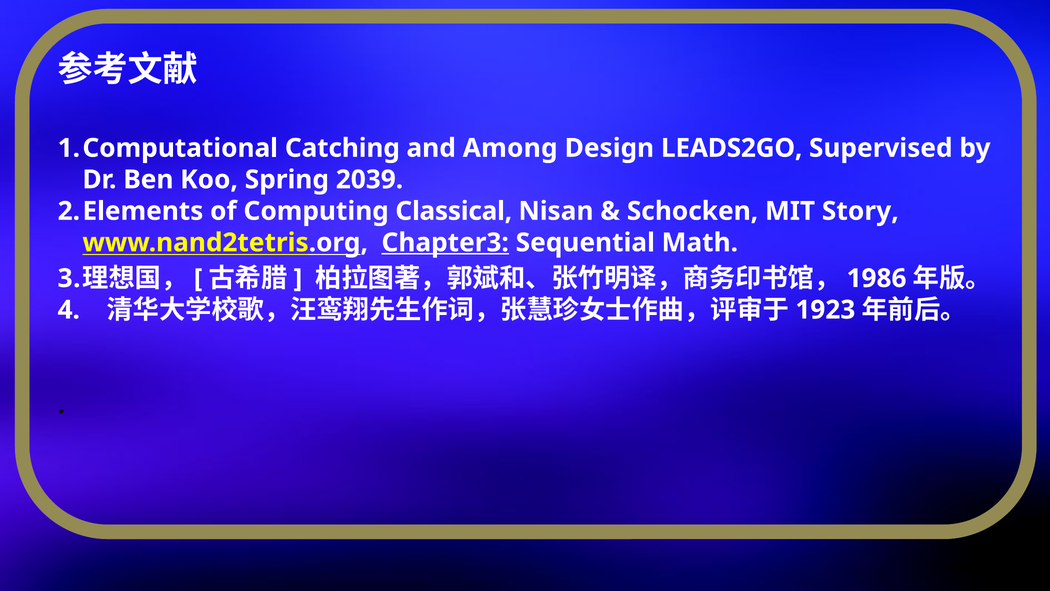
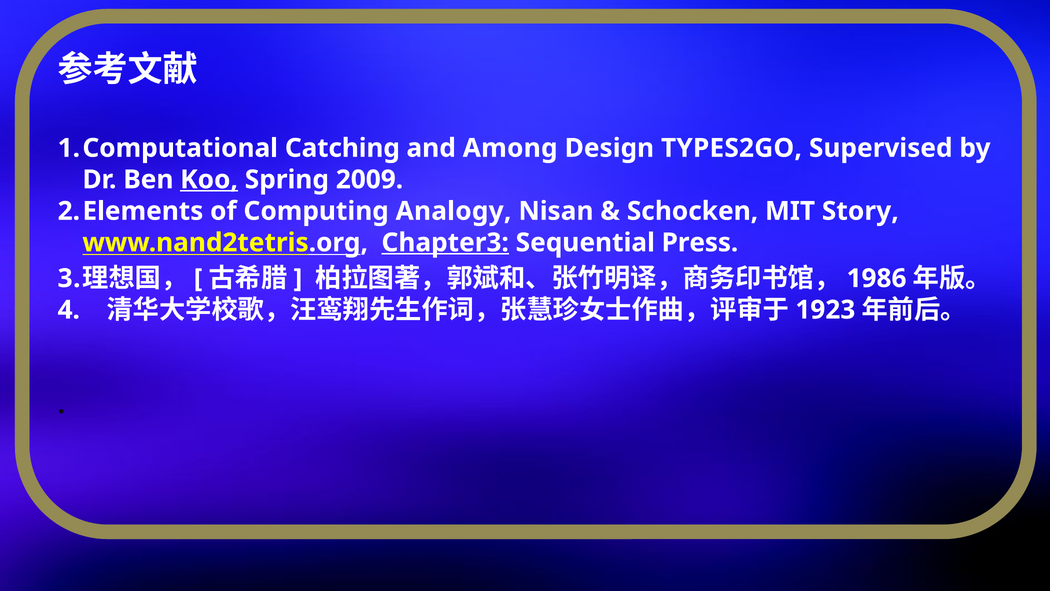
LEADS2GO: LEADS2GO -> TYPES2GO
Koo underline: none -> present
2039: 2039 -> 2009
Classical: Classical -> Analogy
Math: Math -> Press
